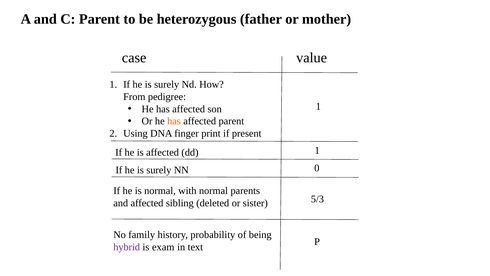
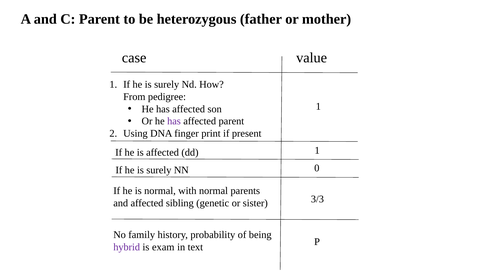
has at (174, 121) colour: orange -> purple
5/3: 5/3 -> 3/3
deleted: deleted -> genetic
